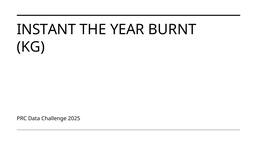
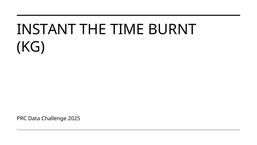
YEAR: YEAR -> TIME
